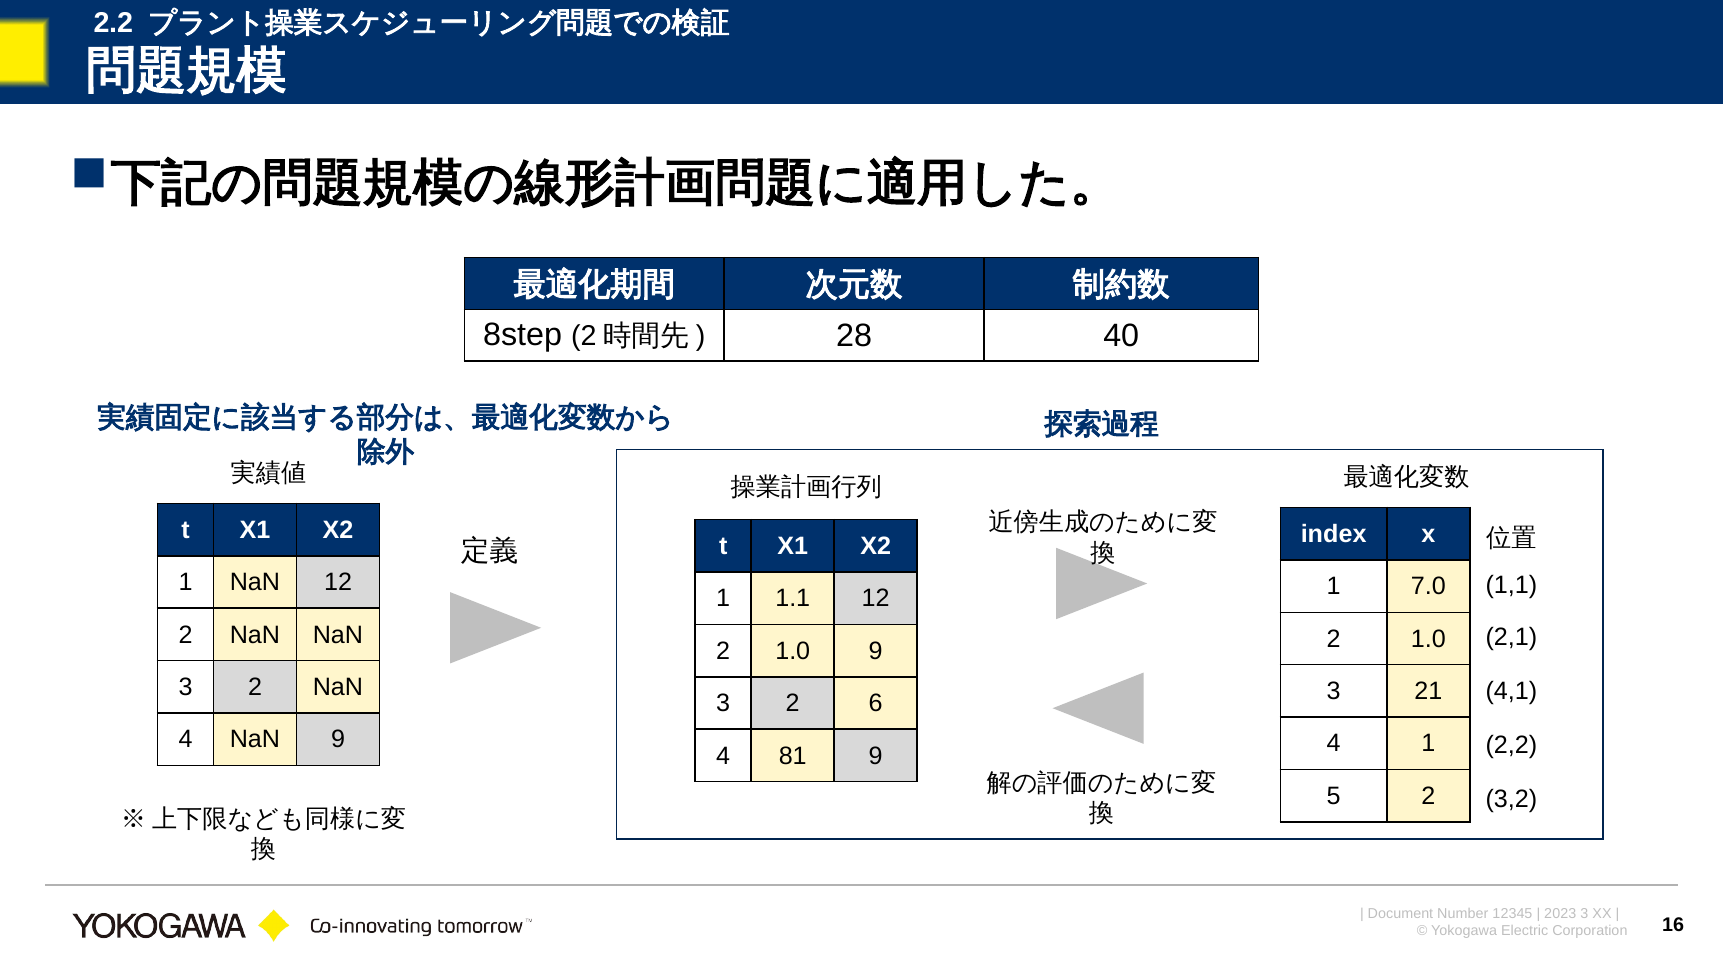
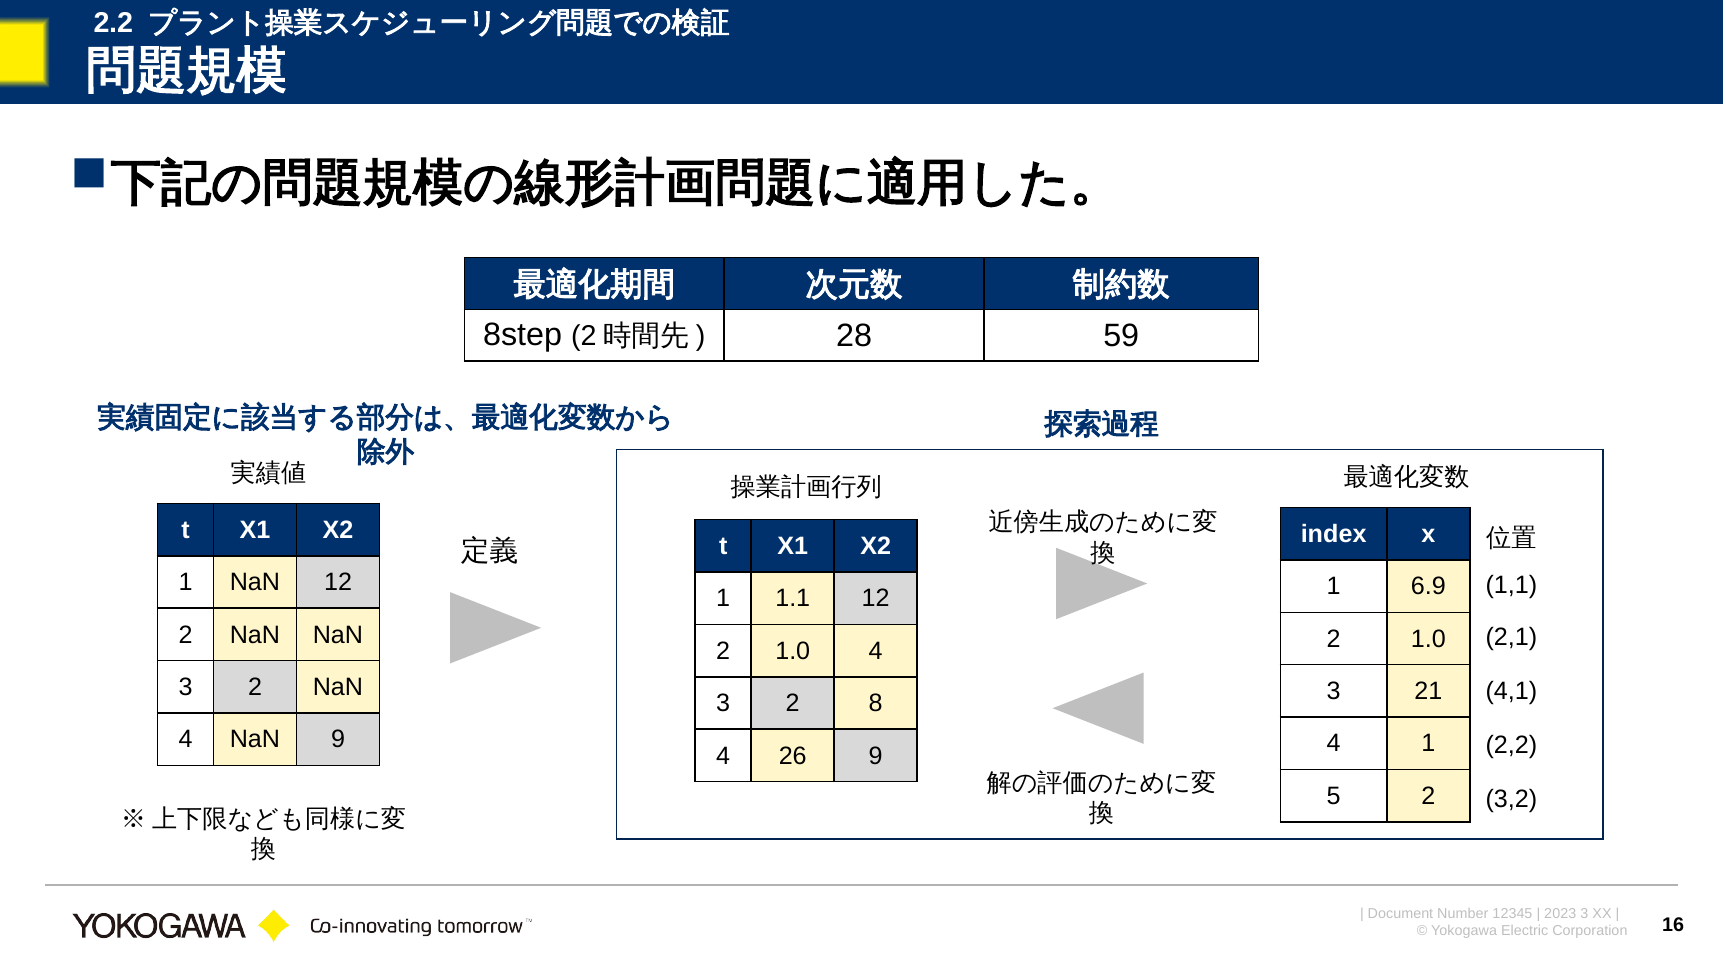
40: 40 -> 59
7.0: 7.0 -> 6.9
1.0 9: 9 -> 4
6: 6 -> 8
81: 81 -> 26
